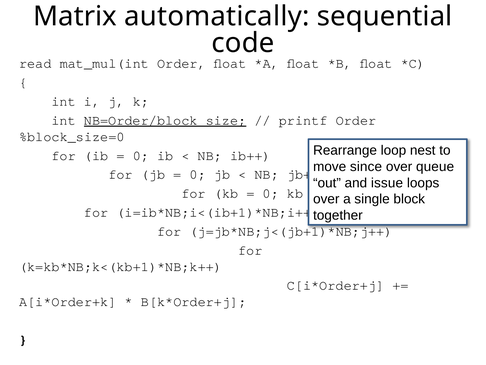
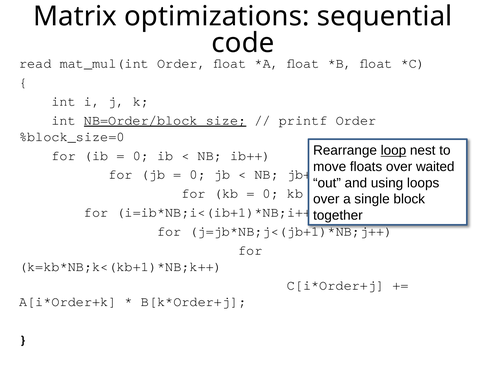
automatically: automatically -> optimizations
loop underline: none -> present
since: since -> floats
queue: queue -> waited
issue: issue -> using
